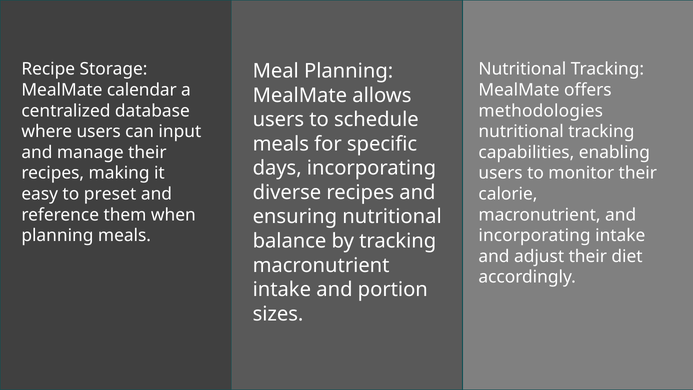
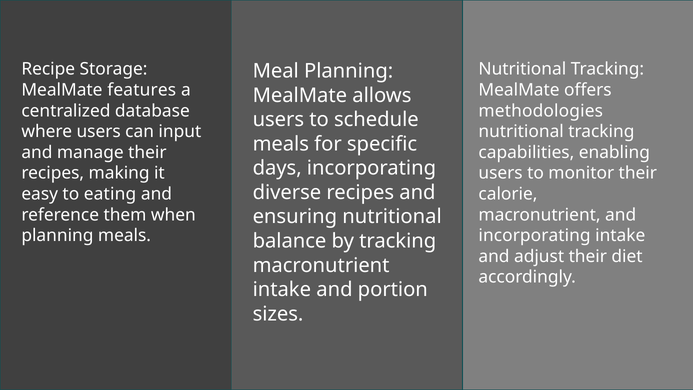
calendar: calendar -> features
preset: preset -> eating
